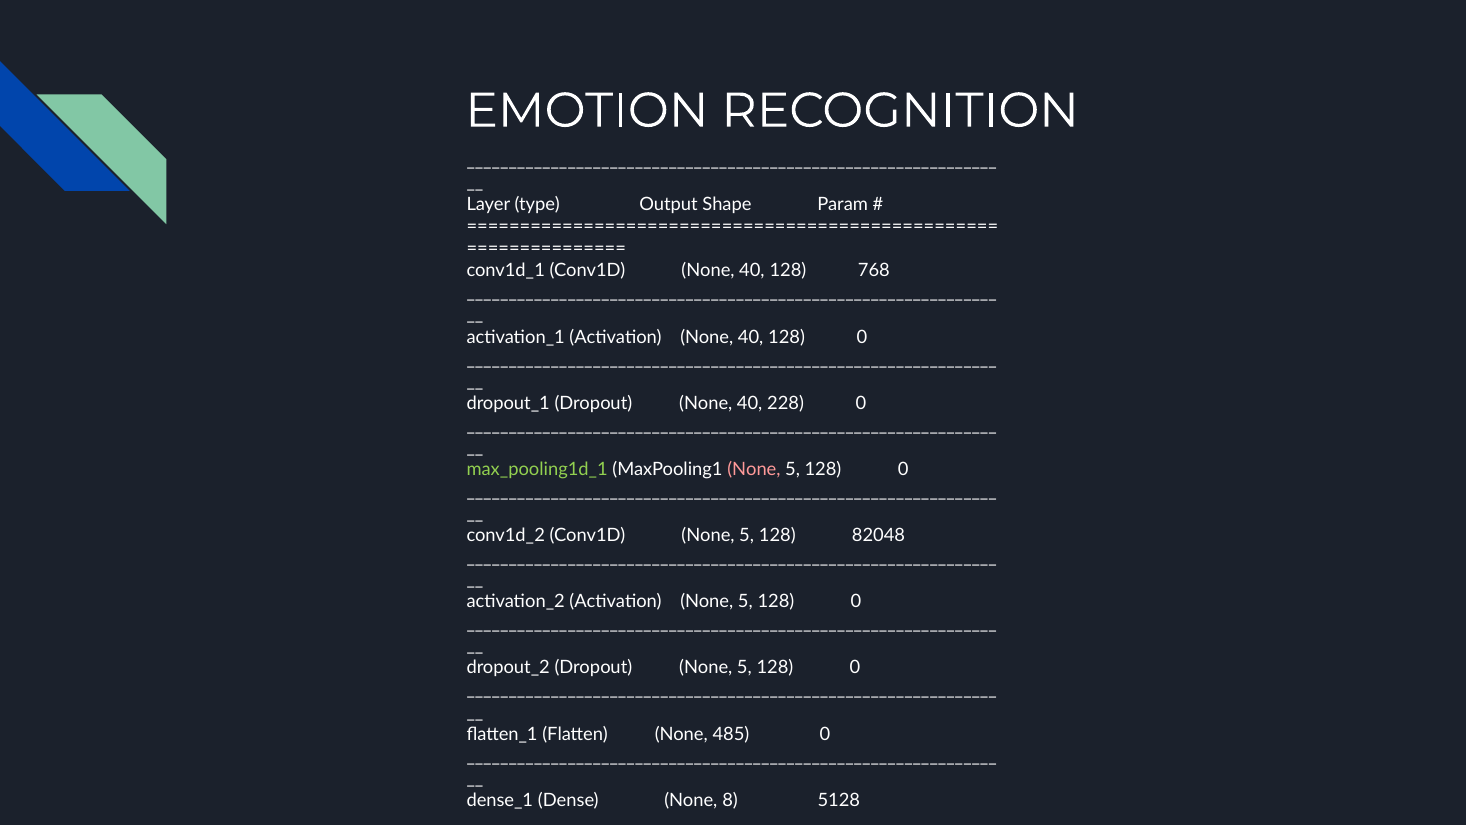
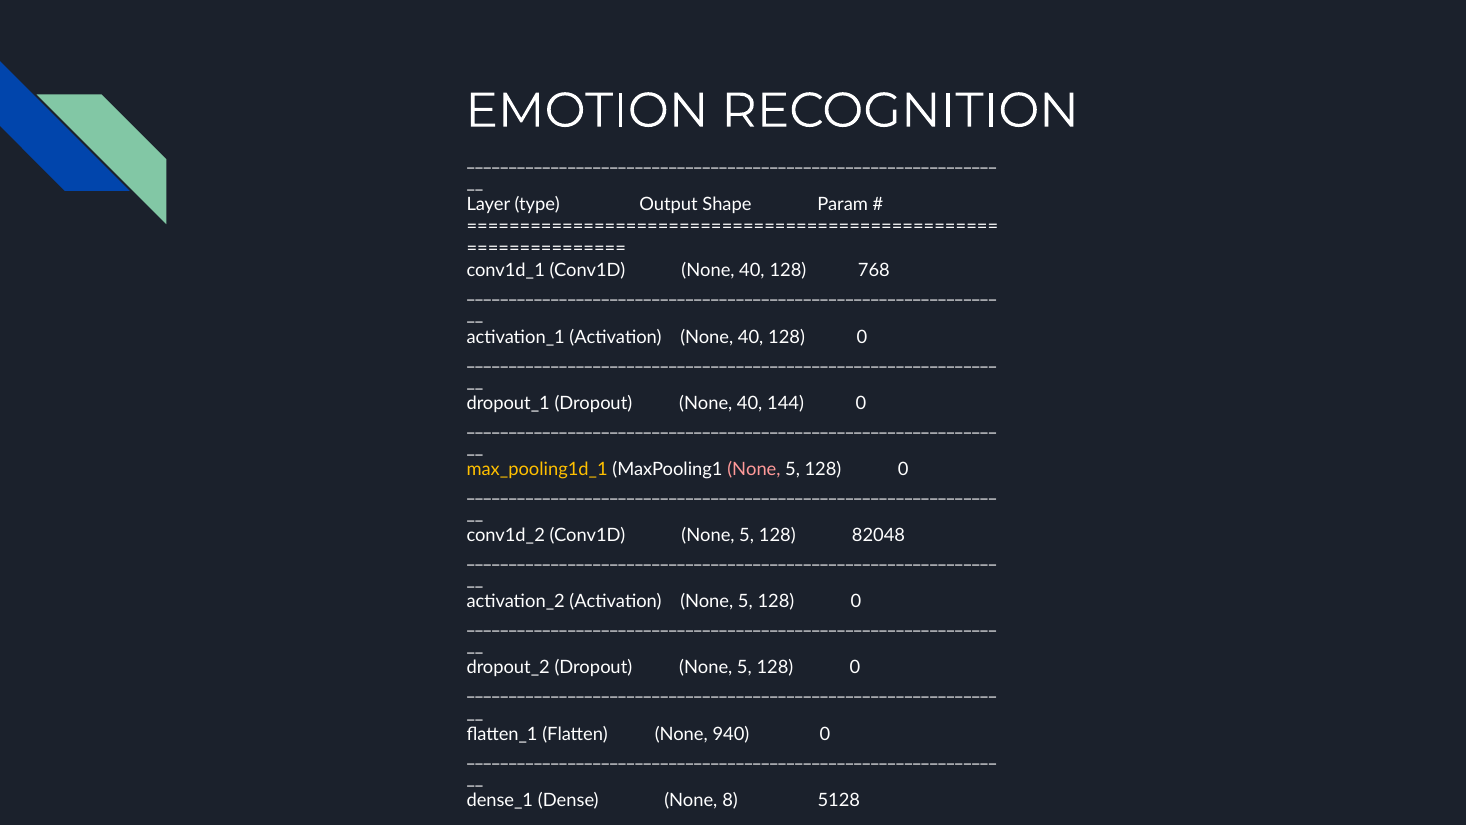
228: 228 -> 144
max_pooling1d_1 colour: light green -> yellow
485: 485 -> 940
